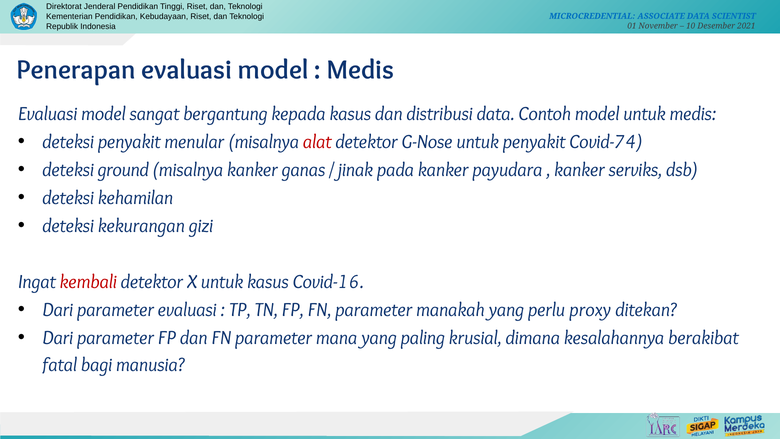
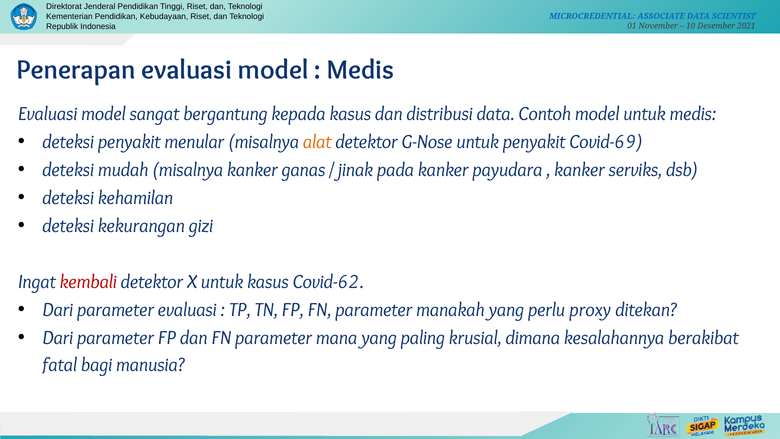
alat colour: red -> orange
Covid-74: Covid-74 -> Covid-69
ground: ground -> mudah
Covid-16: Covid-16 -> Covid-62
